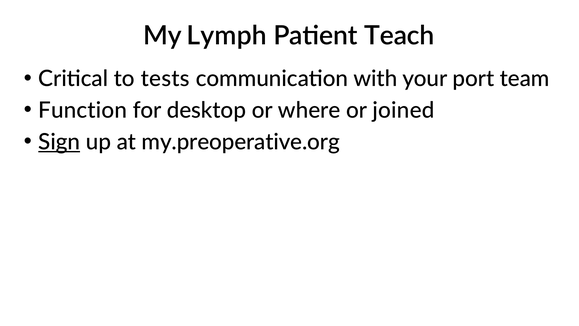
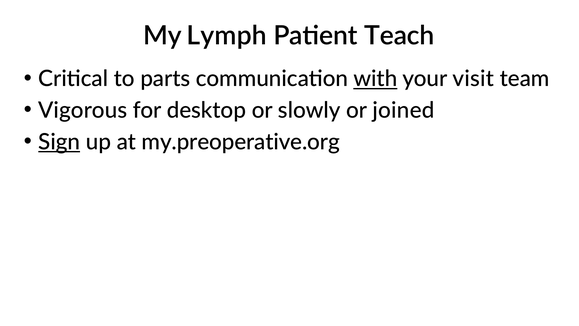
tests: tests -> parts
with underline: none -> present
port: port -> visit
Function: Function -> Vigorous
where: where -> slowly
